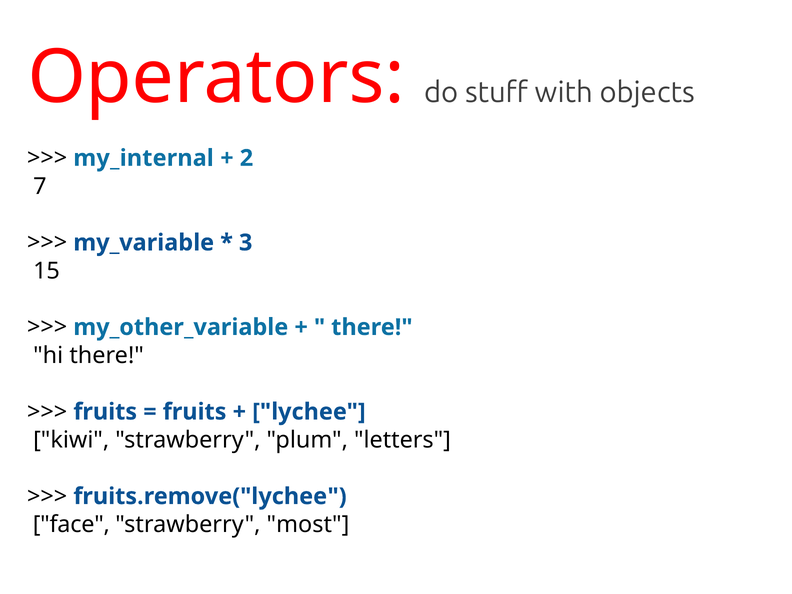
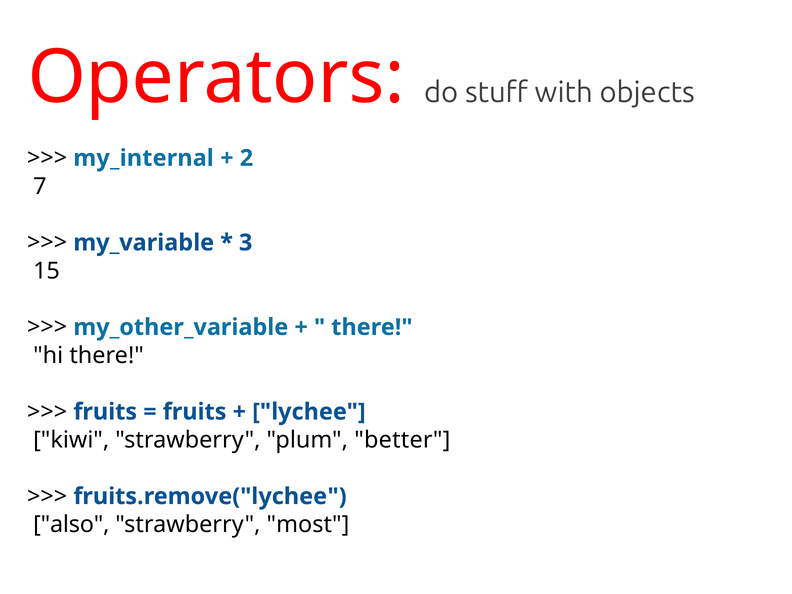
letters: letters -> better
face: face -> also
